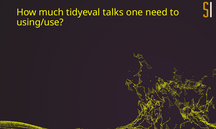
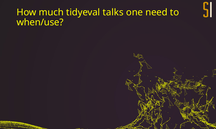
using/use: using/use -> when/use
